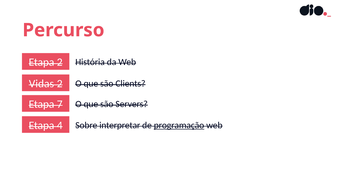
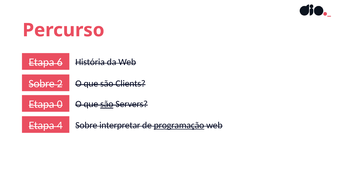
Etapa 2: 2 -> 6
Vidas at (41, 84): Vidas -> Sobre
7: 7 -> 0
são at (107, 104) underline: none -> present
